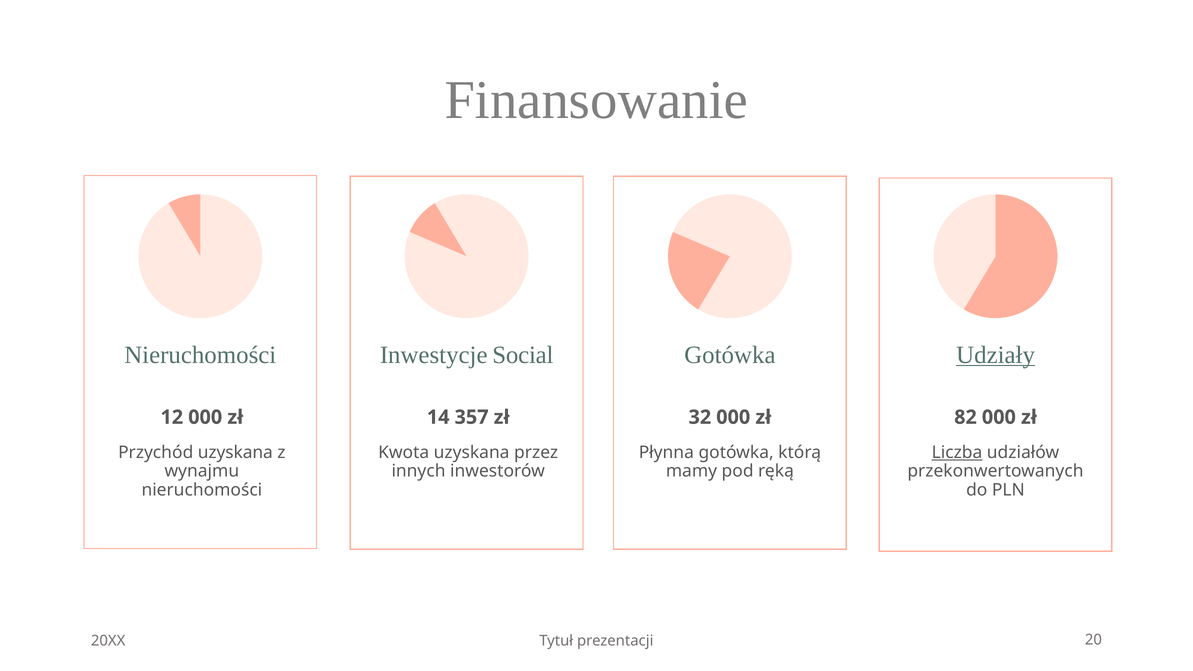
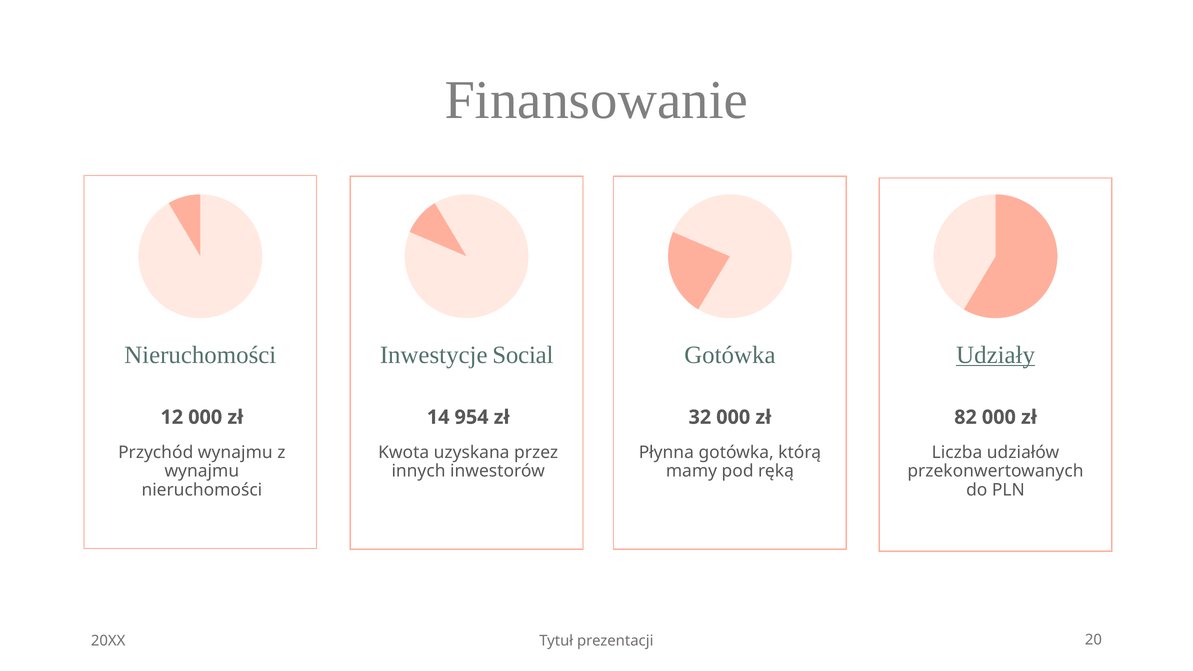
357: 357 -> 954
Przychód uzyskana: uzyskana -> wynajmu
Liczba underline: present -> none
